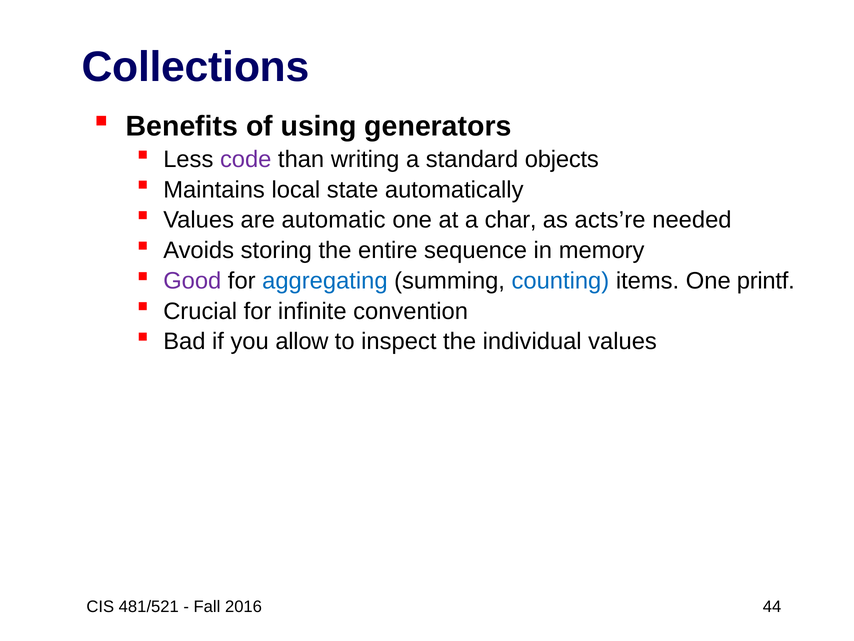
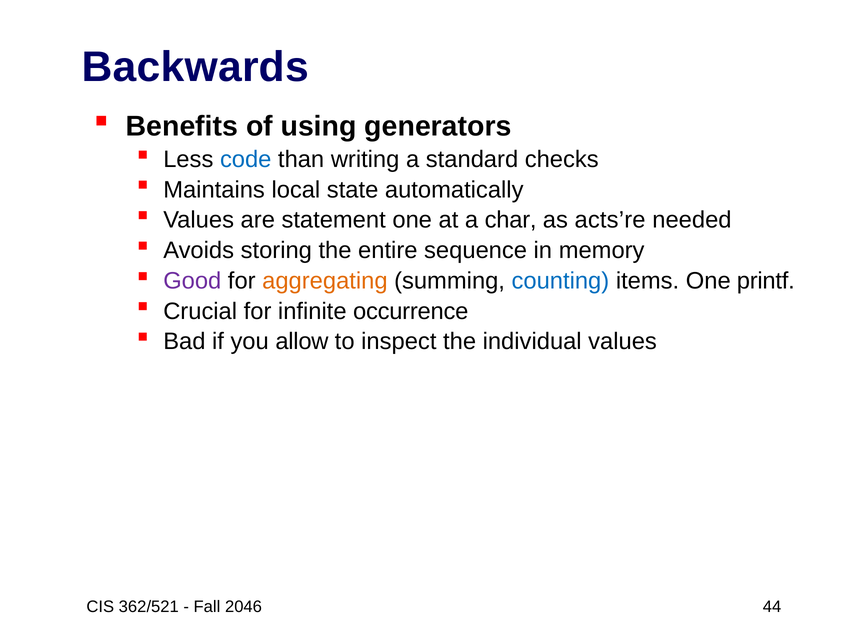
Collections: Collections -> Backwards
code colour: purple -> blue
objects: objects -> checks
automatic: automatic -> statement
aggregating colour: blue -> orange
convention: convention -> occurrence
481/521: 481/521 -> 362/521
2016: 2016 -> 2046
